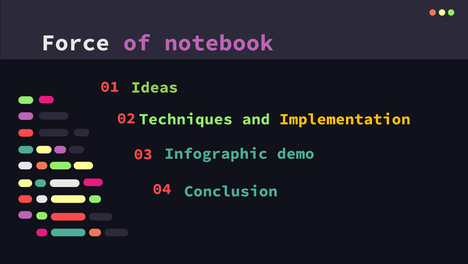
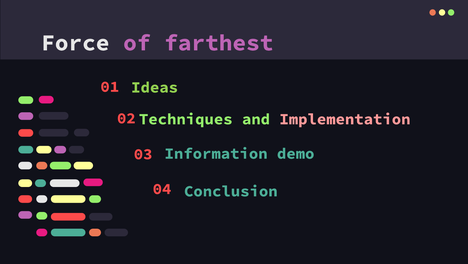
notebook: notebook -> farthest
Implementation colour: yellow -> pink
Infographic: Infographic -> Information
